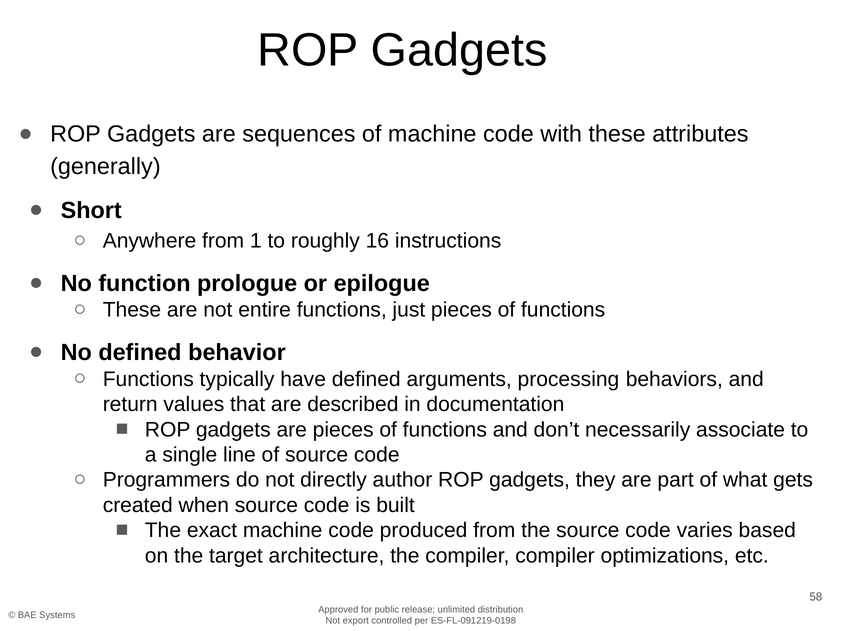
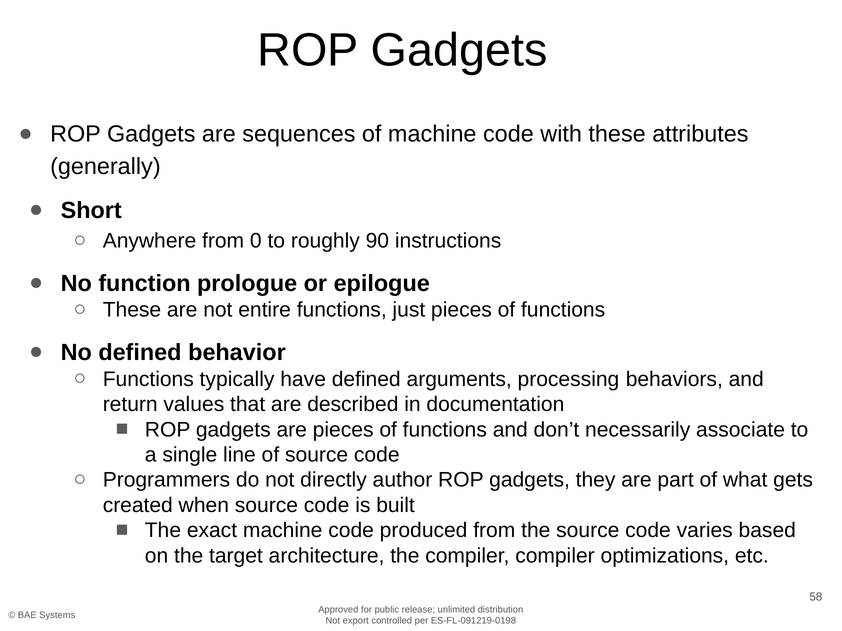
1: 1 -> 0
16: 16 -> 90
